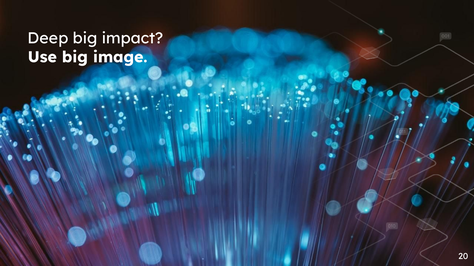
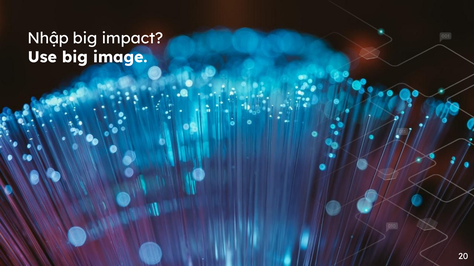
Deep: Deep -> Nhập
